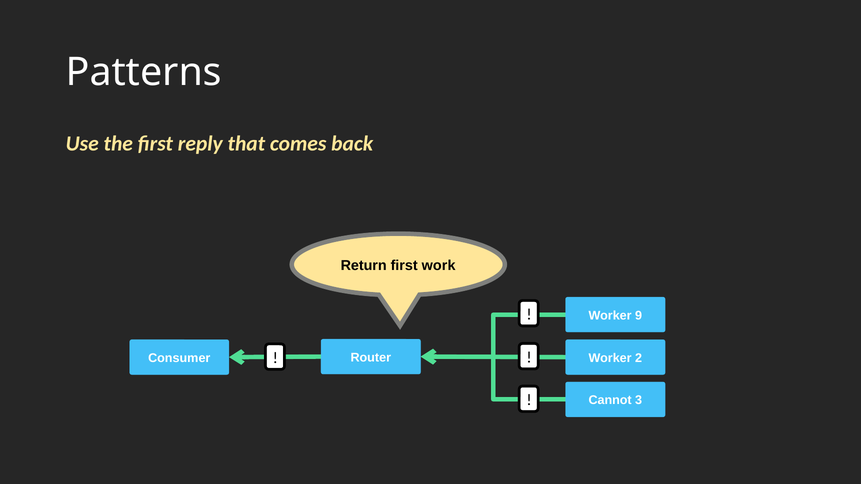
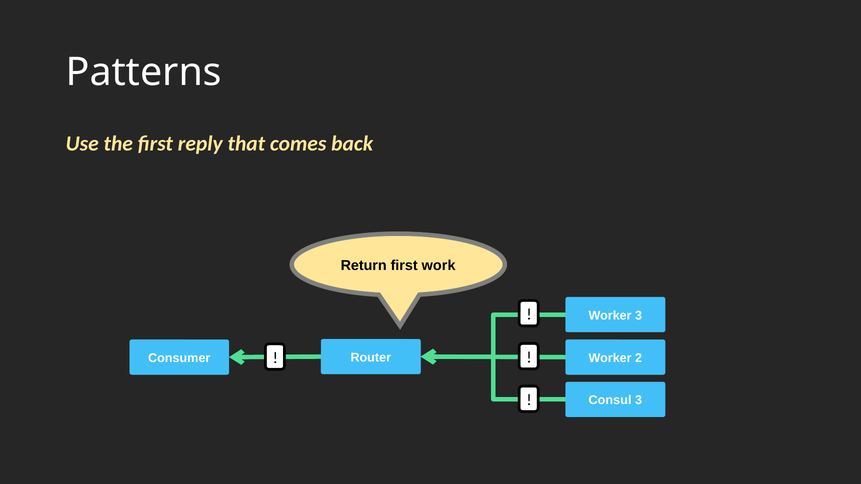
Worker 9: 9 -> 3
Cannot: Cannot -> Consul
